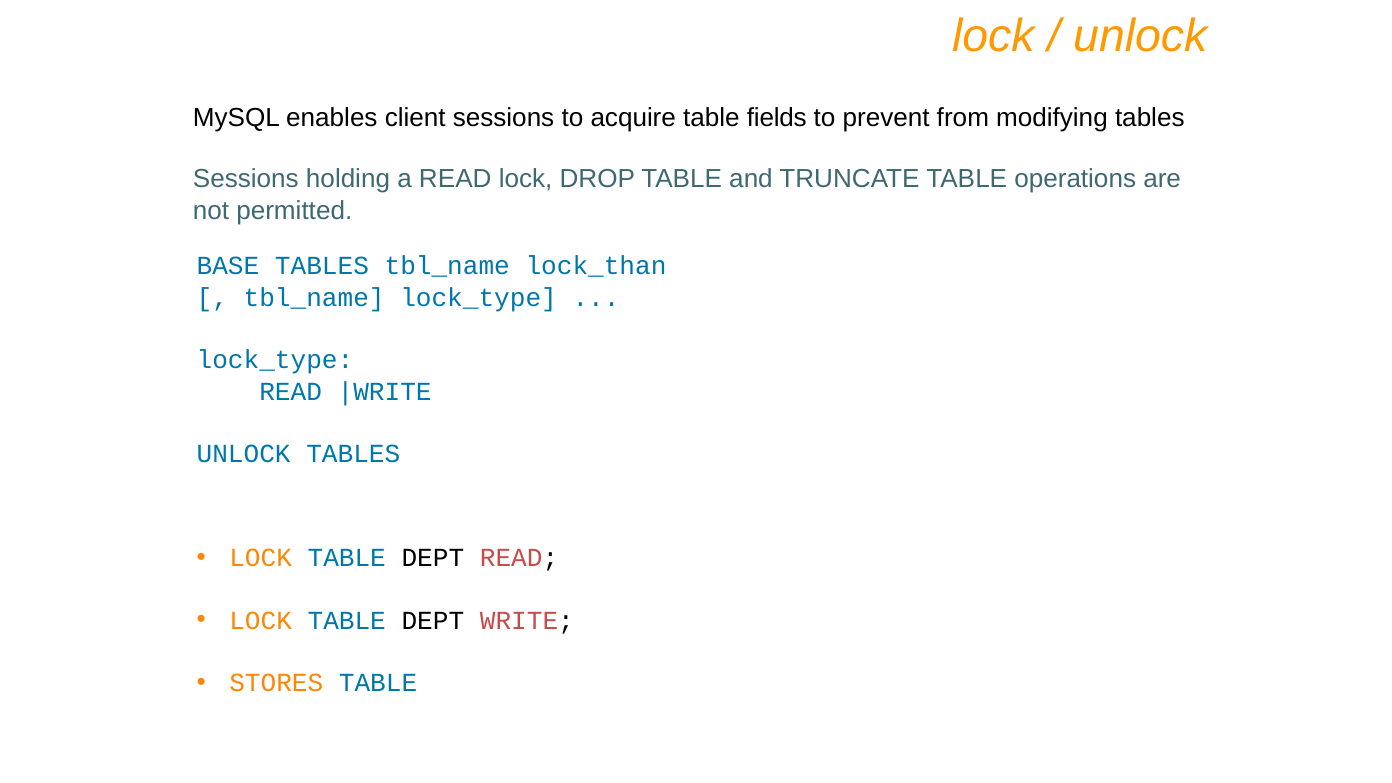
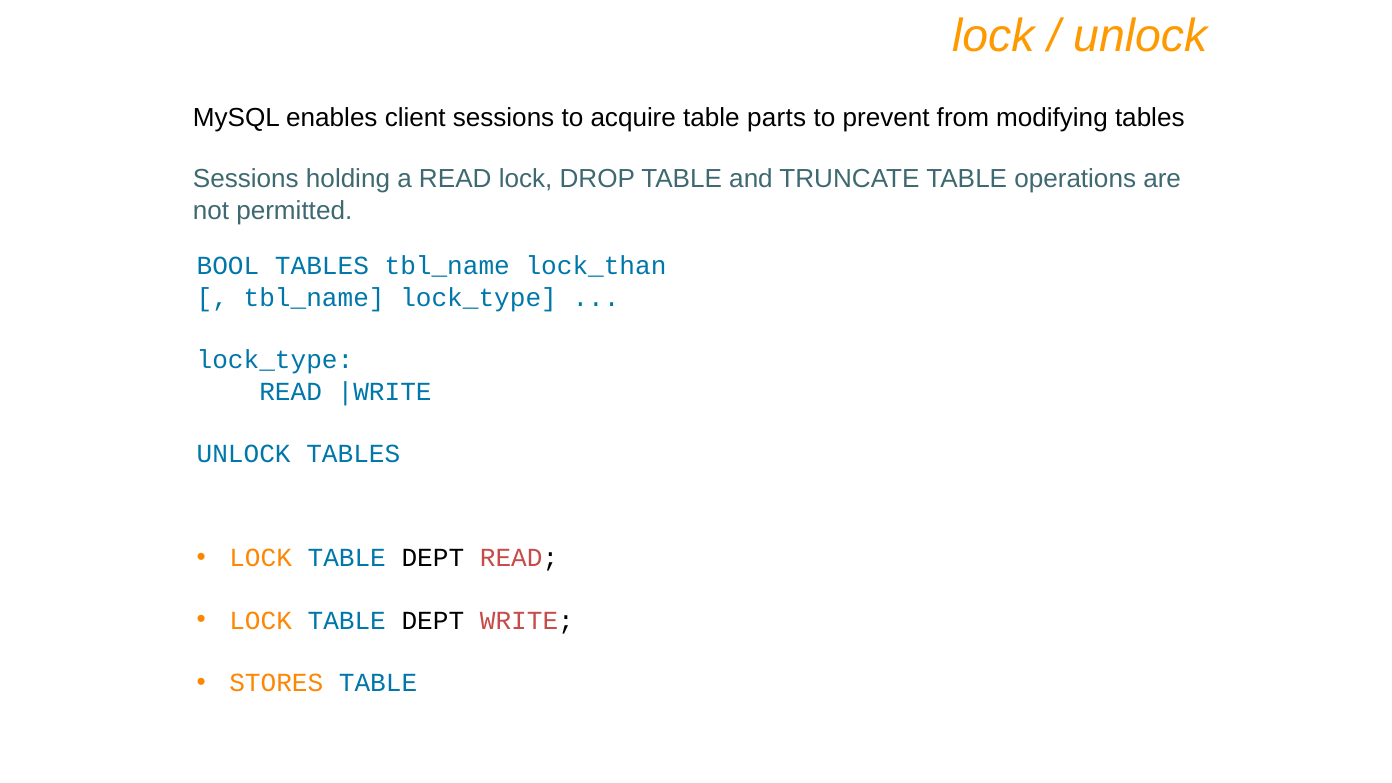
fields: fields -> parts
BASE: BASE -> BOOL
